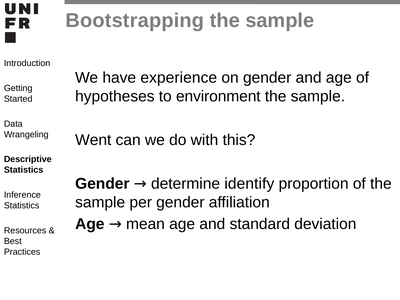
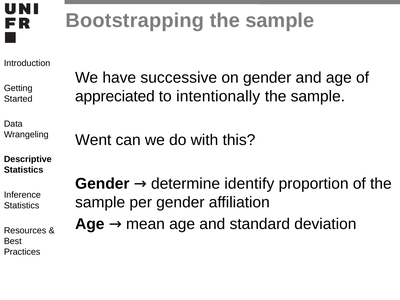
experience: experience -> successive
hypotheses: hypotheses -> appreciated
environment: environment -> intentionally
